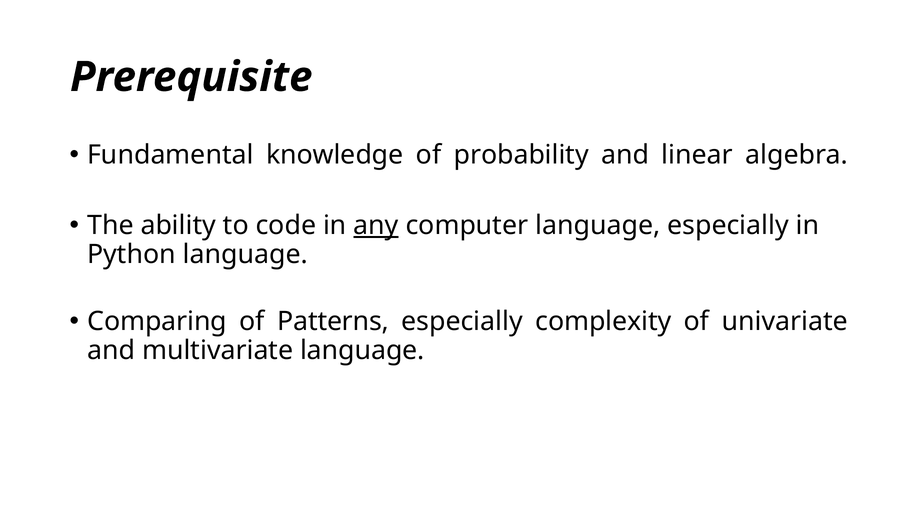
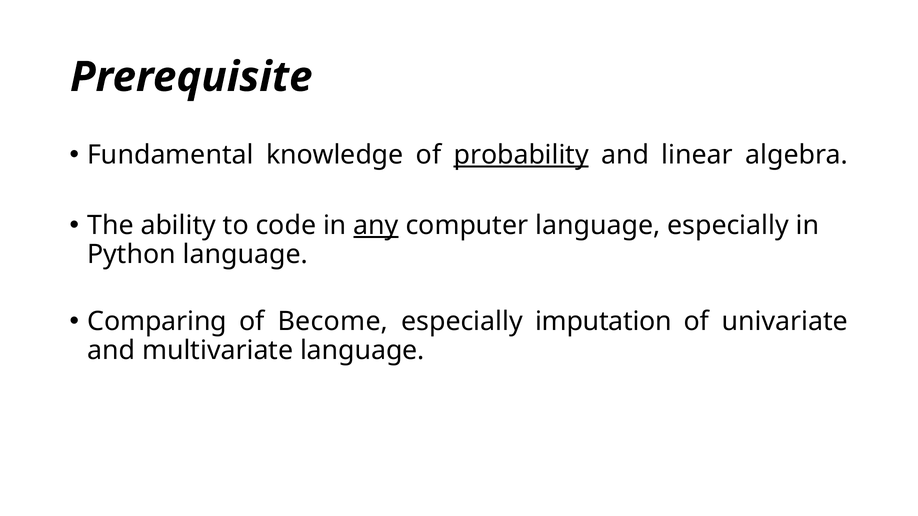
probability underline: none -> present
Patterns: Patterns -> Become
complexity: complexity -> imputation
